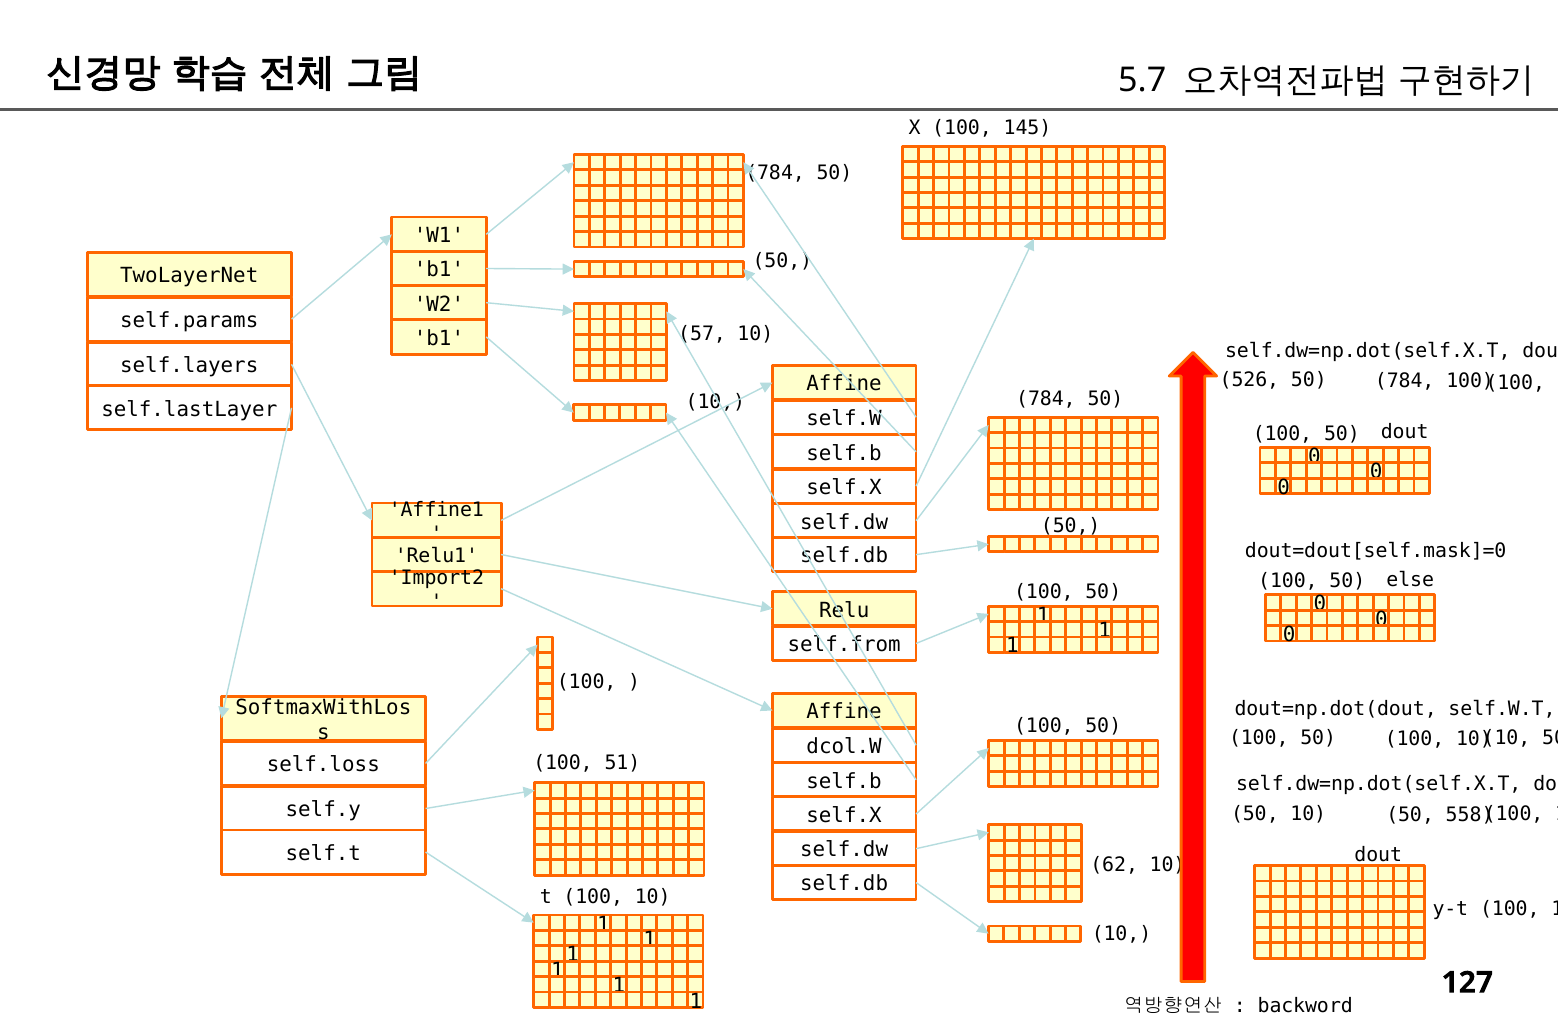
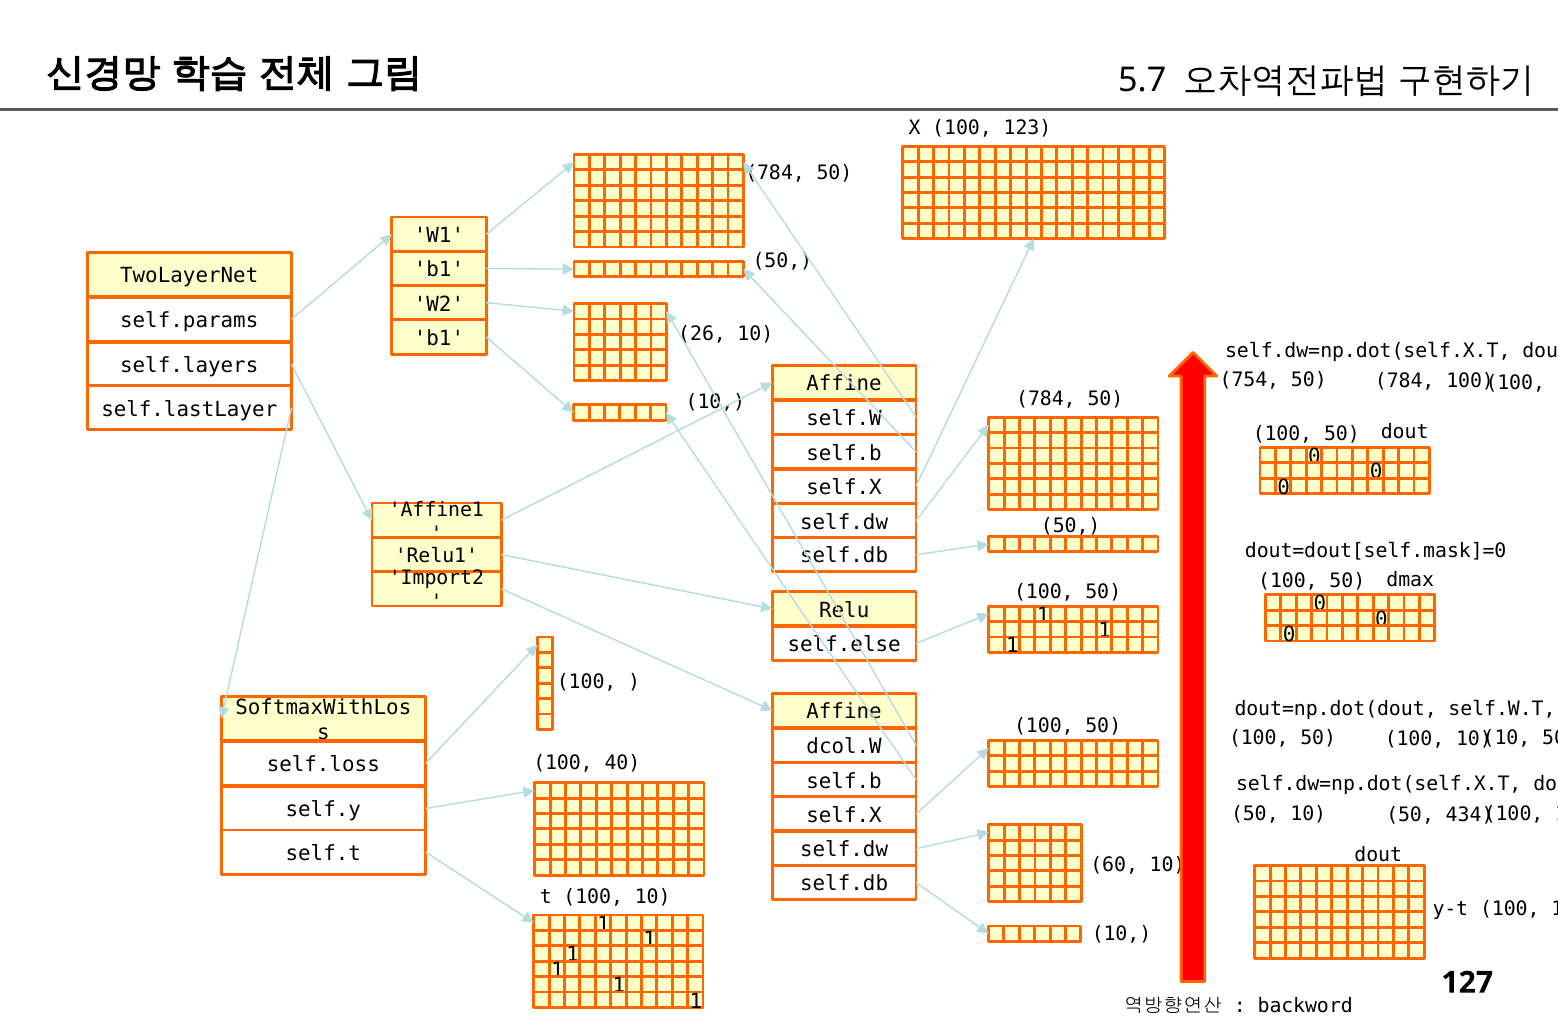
145: 145 -> 123
57: 57 -> 26
526: 526 -> 754
else: else -> dmax
self.from: self.from -> self.else
51: 51 -> 40
558: 558 -> 434
62: 62 -> 60
